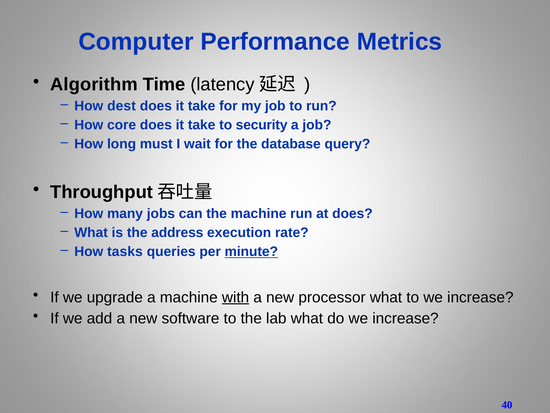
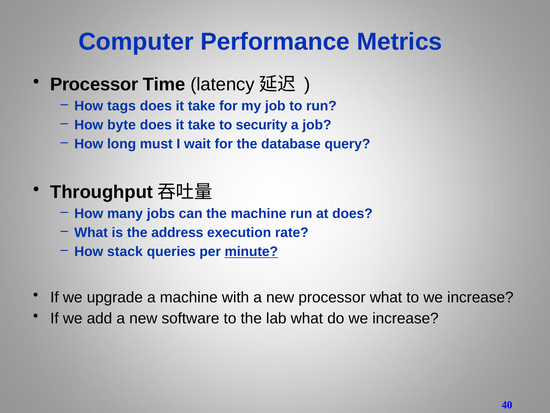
Algorithm at (94, 84): Algorithm -> Processor
dest: dest -> tags
core: core -> byte
tasks: tasks -> stack
with underline: present -> none
